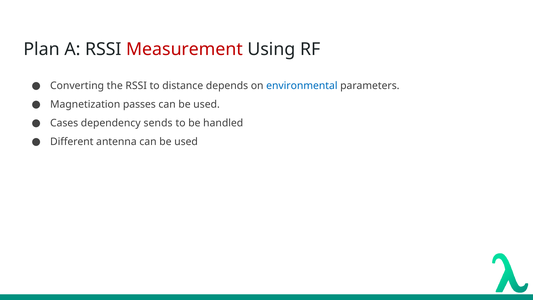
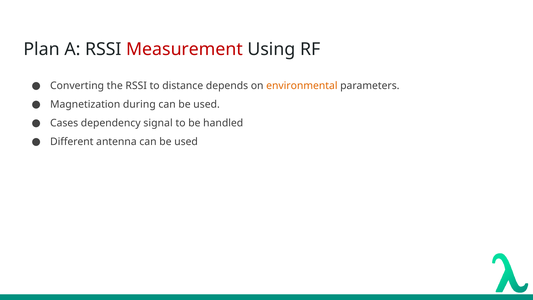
environmental colour: blue -> orange
passes: passes -> during
sends: sends -> signal
